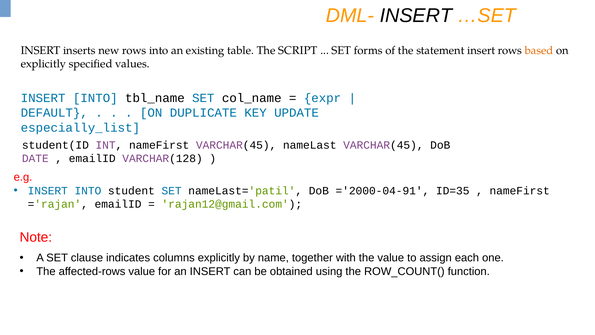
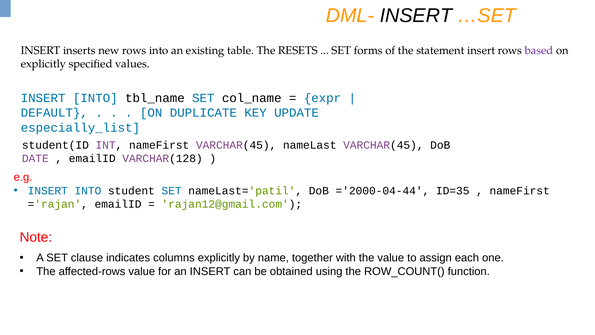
SCRIPT: SCRIPT -> RESETS
based colour: orange -> purple
='2000-04-91: ='2000-04-91 -> ='2000-04-44
